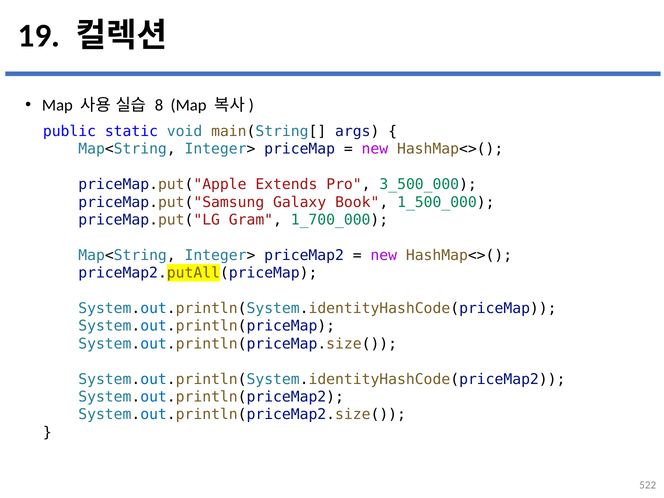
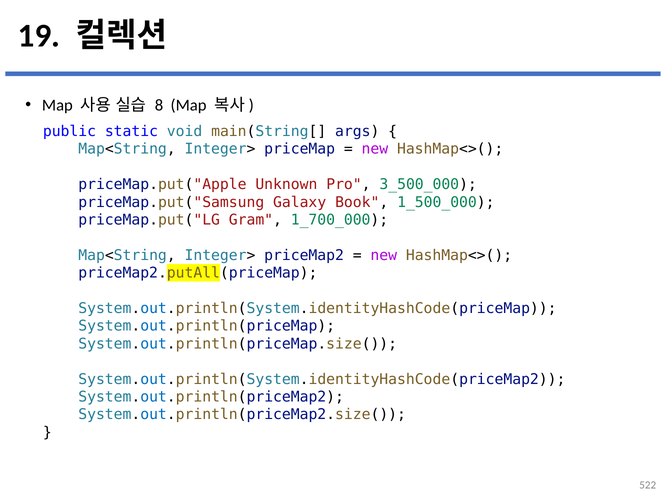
Extends: Extends -> Unknown
